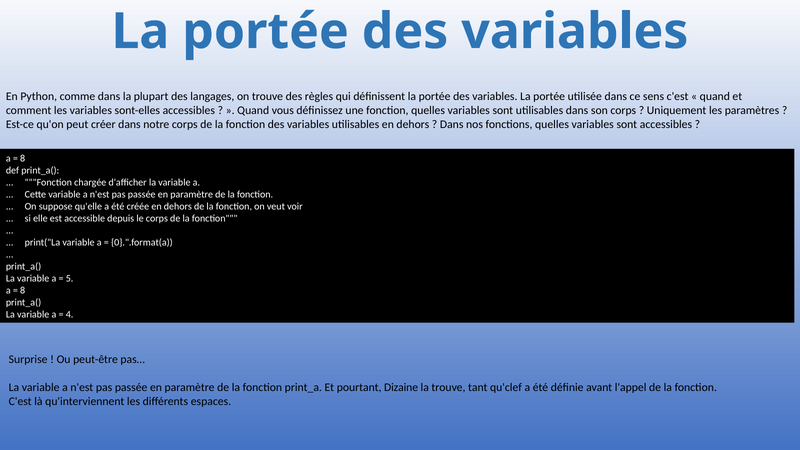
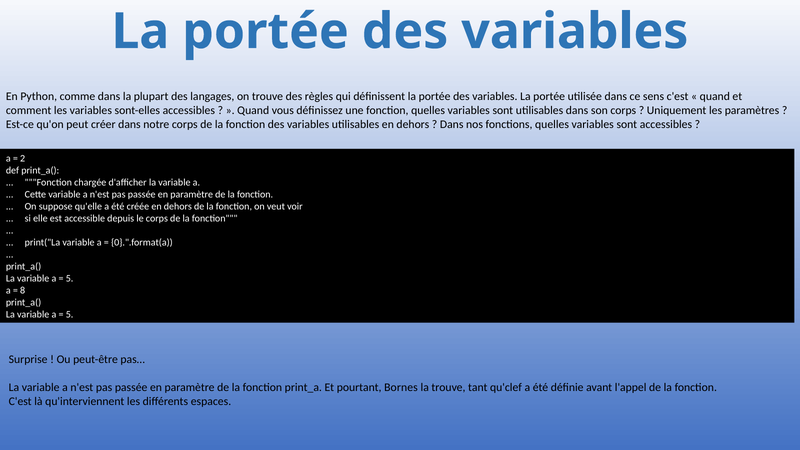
8 at (23, 158): 8 -> 2
4 at (70, 314): 4 -> 5
Dizaine: Dizaine -> Bornes
